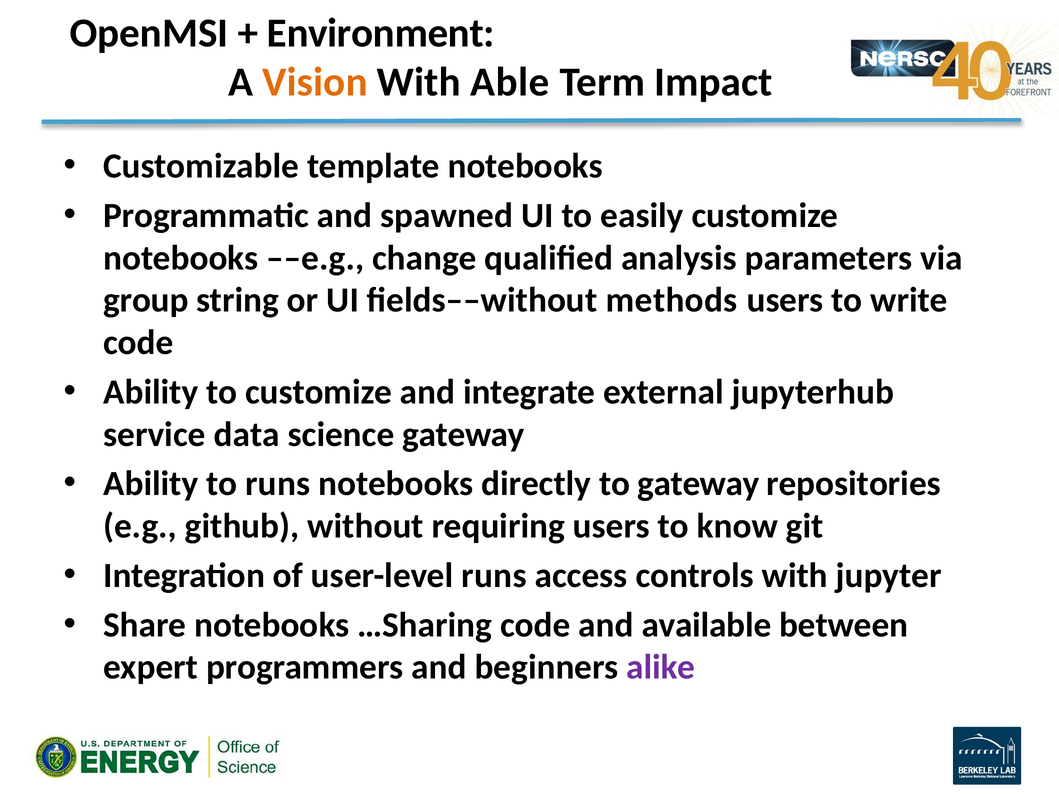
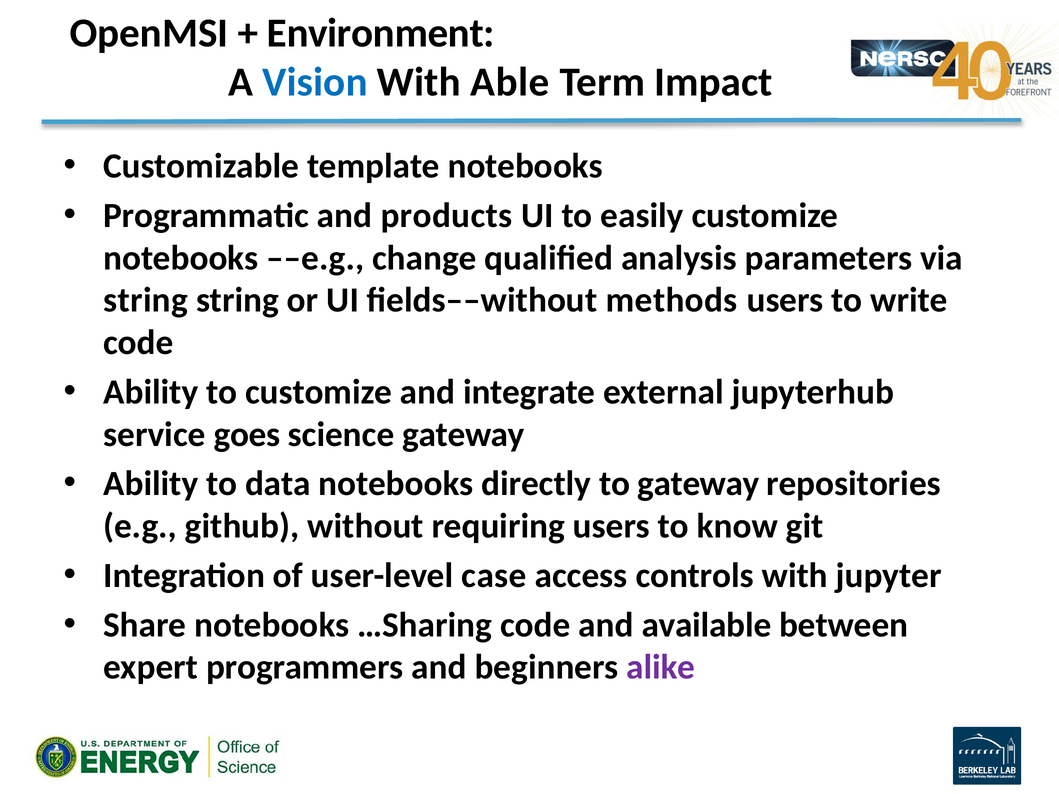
Vision colour: orange -> blue
spawned: spawned -> products
group at (146, 300): group -> string
data: data -> goes
to runs: runs -> data
user-level runs: runs -> case
